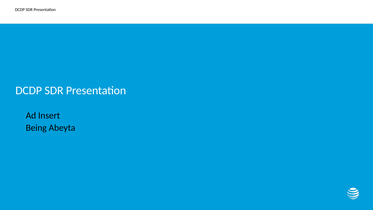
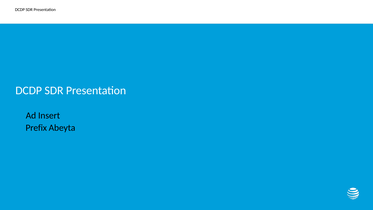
Being: Being -> Prefix
